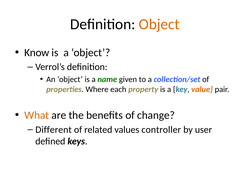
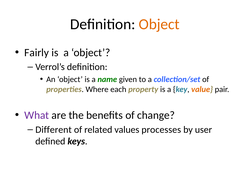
Know: Know -> Fairly
What colour: orange -> purple
controller: controller -> processes
